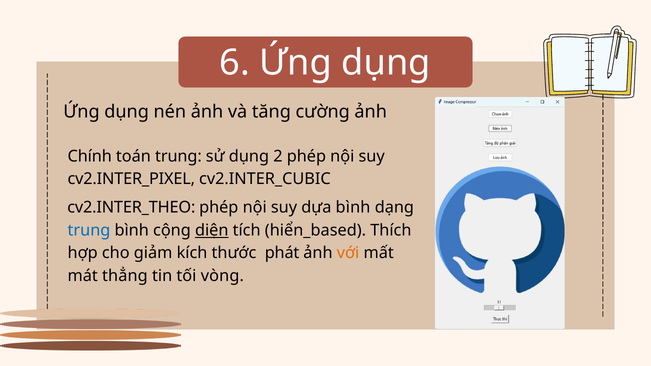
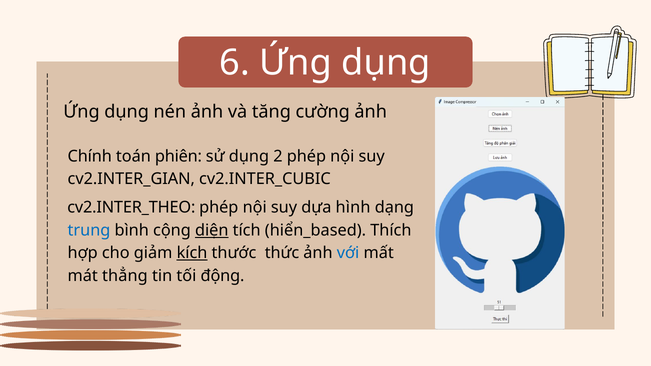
toán trung: trung -> phiên
cv2.INTER_PIXEL: cv2.INTER_PIXEL -> cv2.INTER_GIAN
dựa bình: bình -> hình
kích underline: none -> present
phát: phát -> thức
với colour: orange -> blue
vòng: vòng -> động
